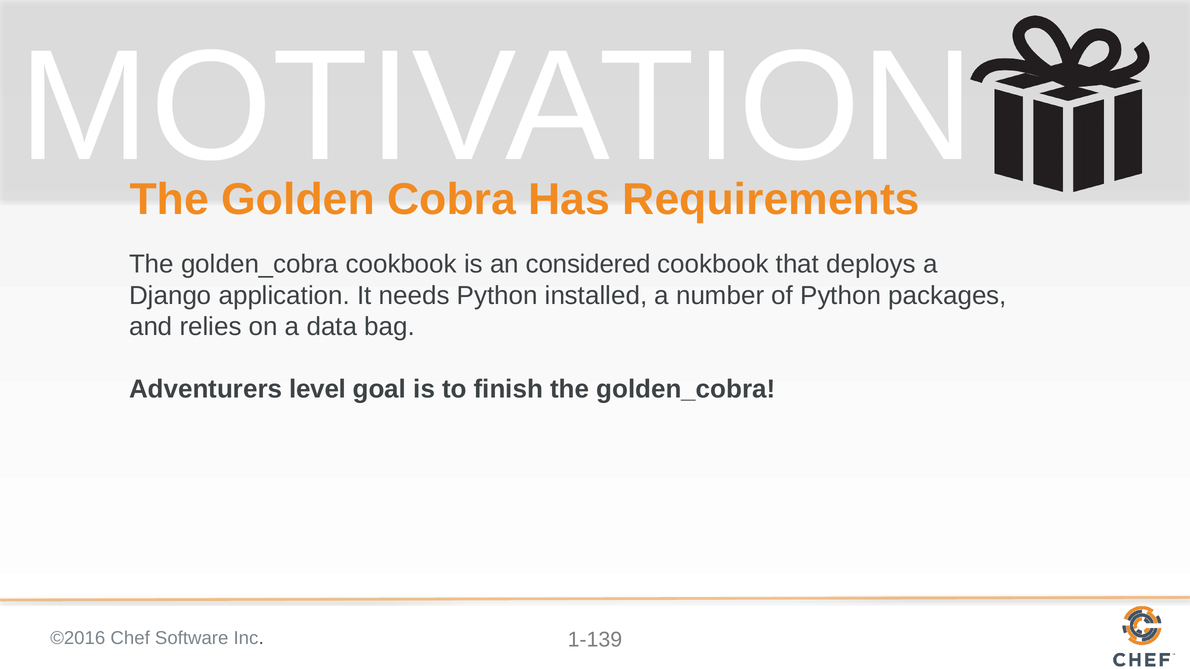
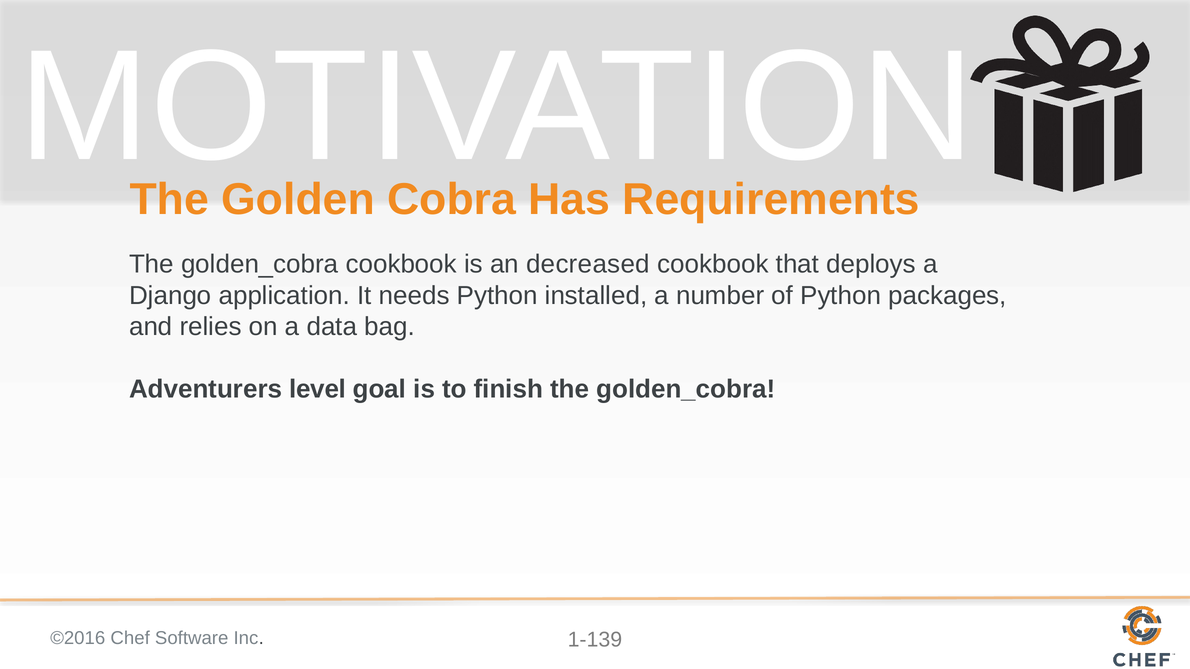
considered: considered -> decreased
